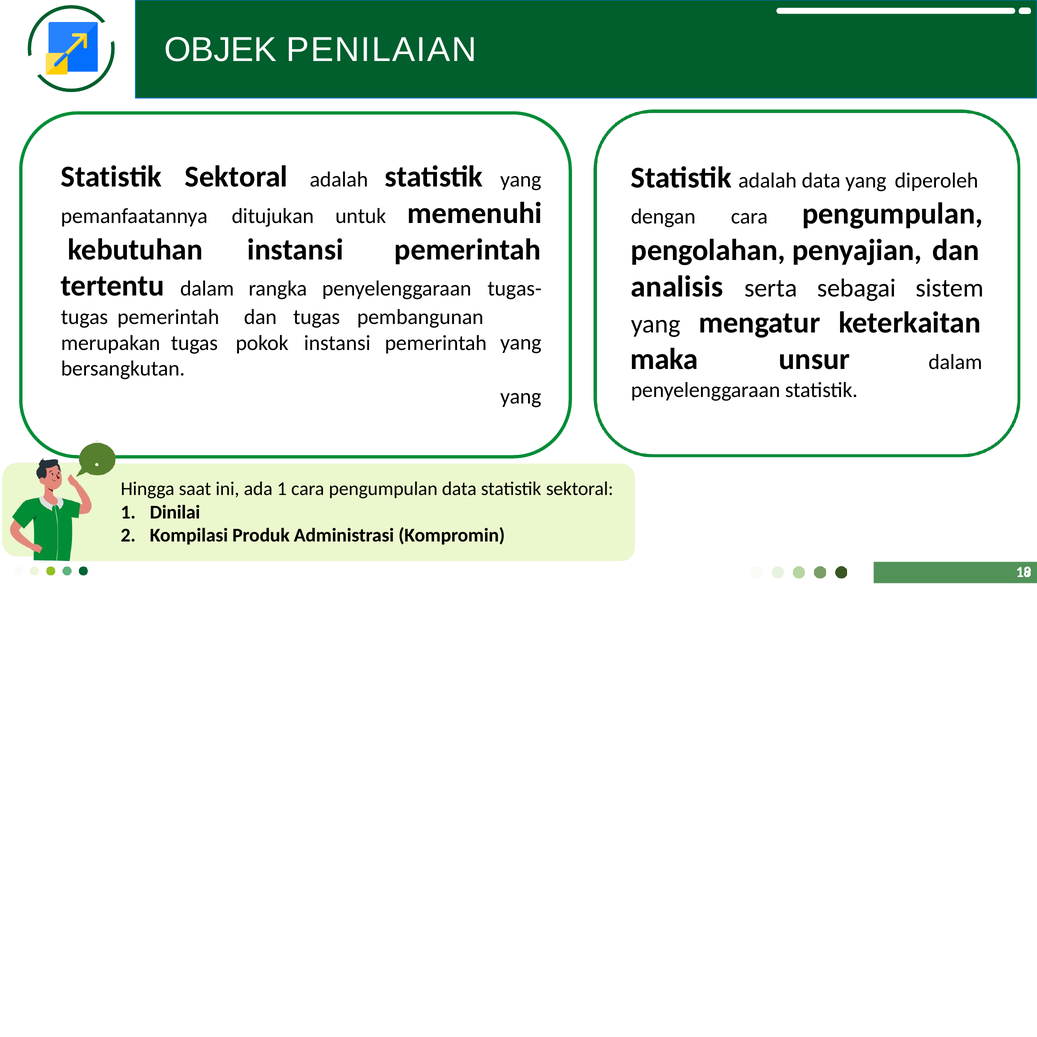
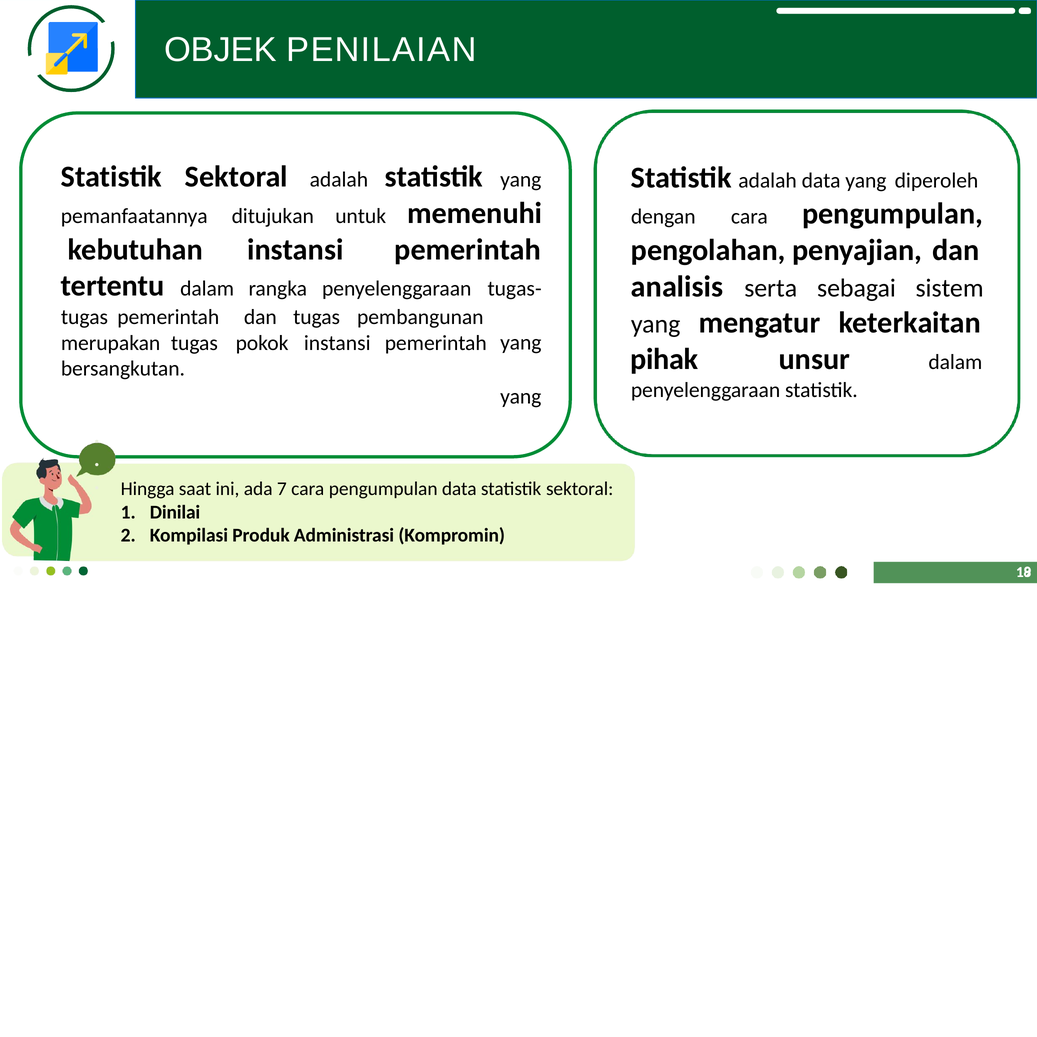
maka: maka -> pihak
ada 1: 1 -> 7
